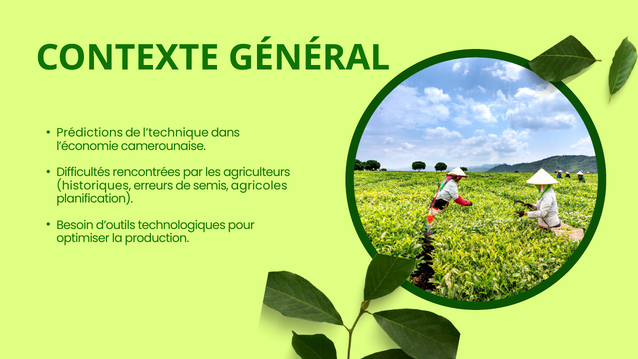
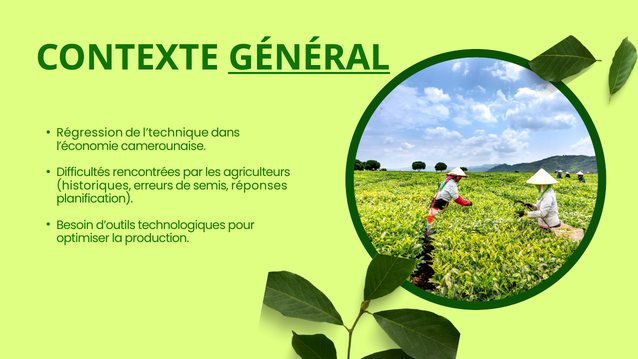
GÉNÉRAL underline: none -> present
Prédictions: Prédictions -> Régression
agricoles: agricoles -> réponses
